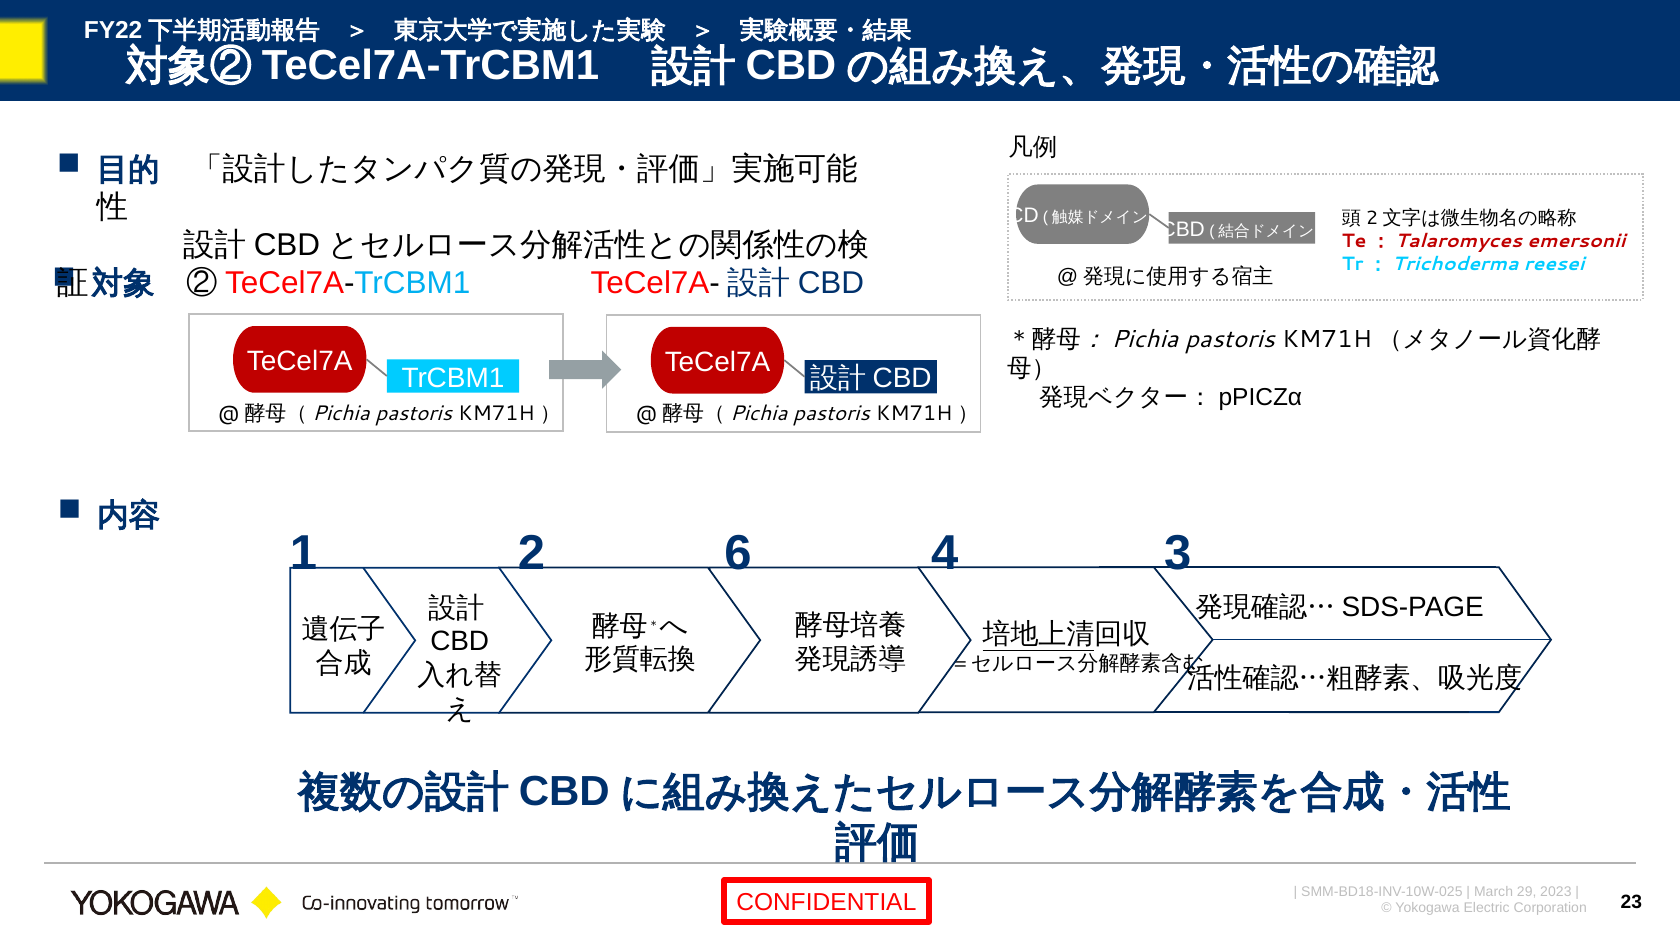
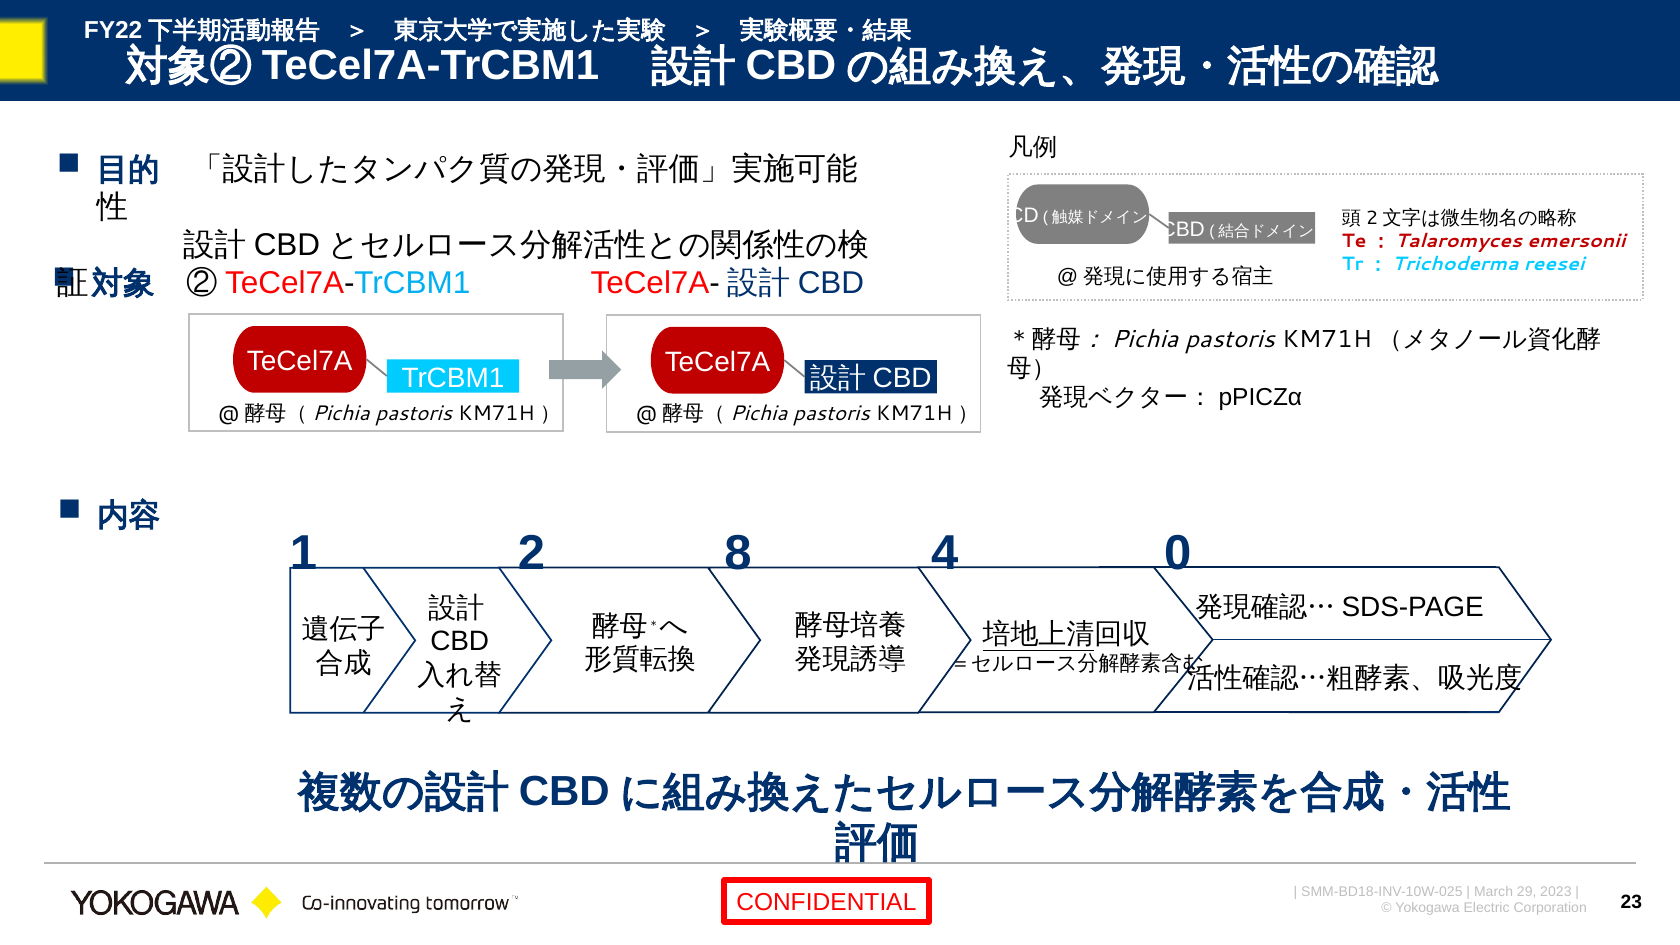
6: 6 -> 8
3: 3 -> 0
